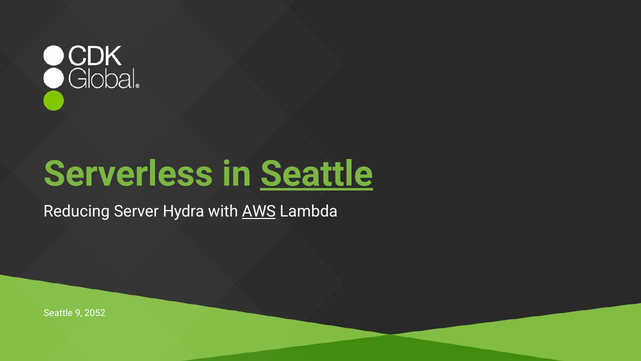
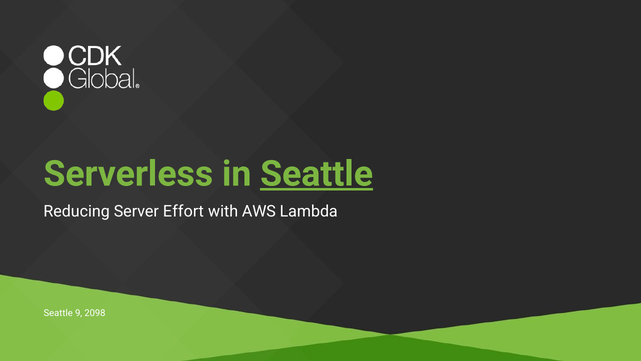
Hydra: Hydra -> Effort
AWS underline: present -> none
2052: 2052 -> 2098
